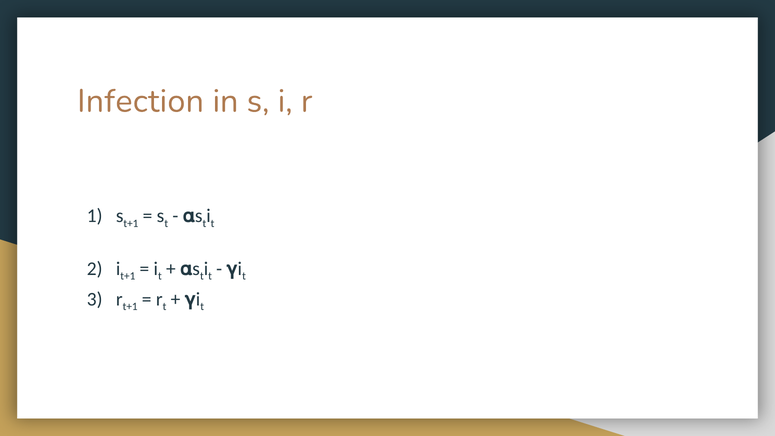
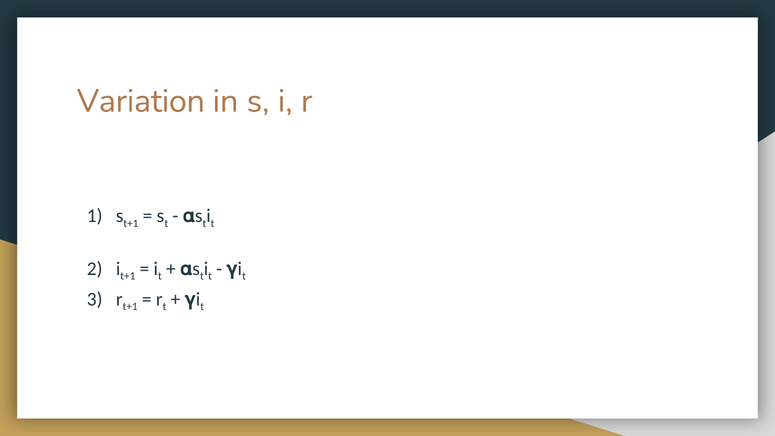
Infection: Infection -> Variation
